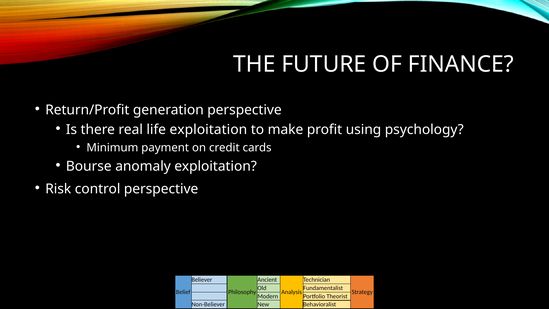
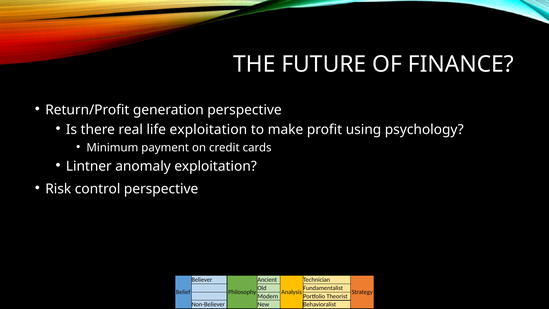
Bourse: Bourse -> Lintner
